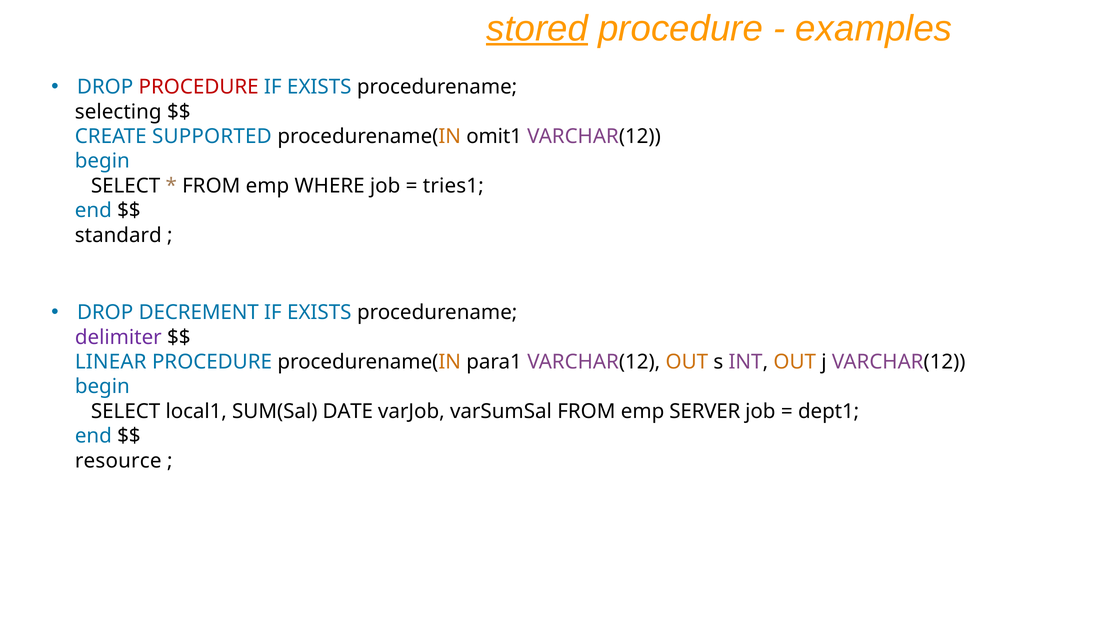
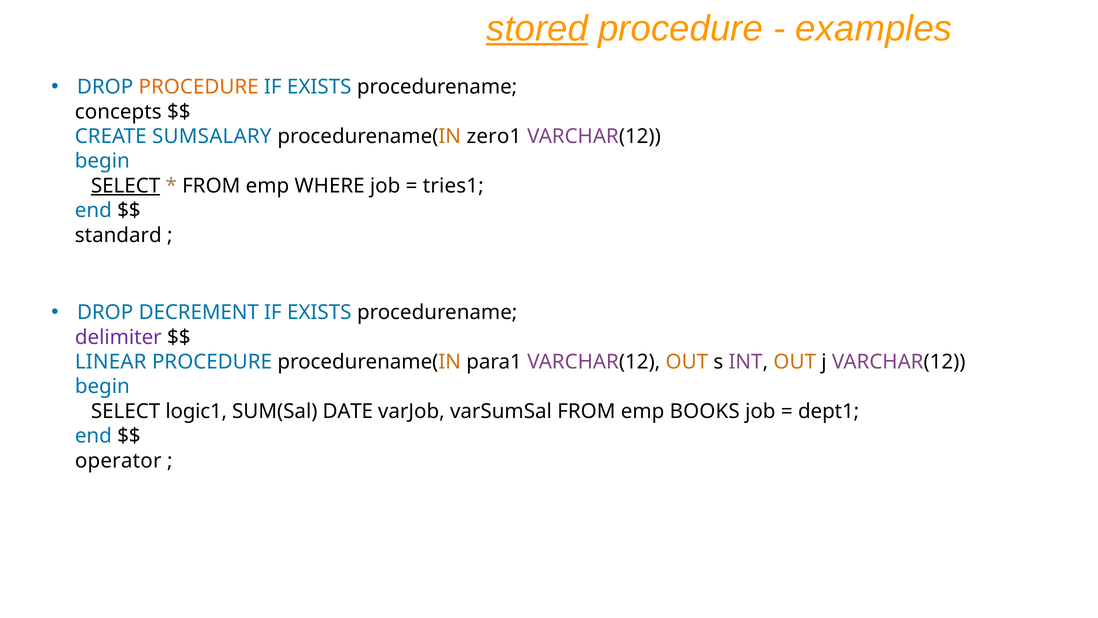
PROCEDURE at (199, 87) colour: red -> orange
selecting: selecting -> concepts
SUPPORTED: SUPPORTED -> SUMSALARY
omit1: omit1 -> zero1
SELECT at (126, 186) underline: none -> present
local1: local1 -> logic1
SERVER: SERVER -> BOOKS
resource: resource -> operator
